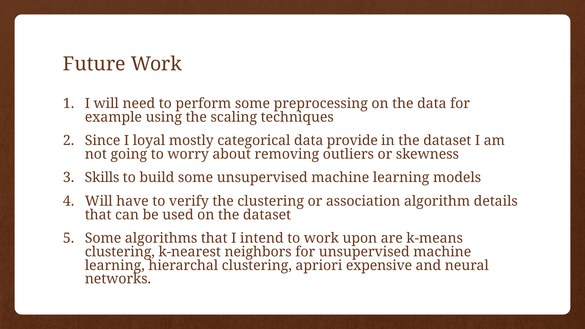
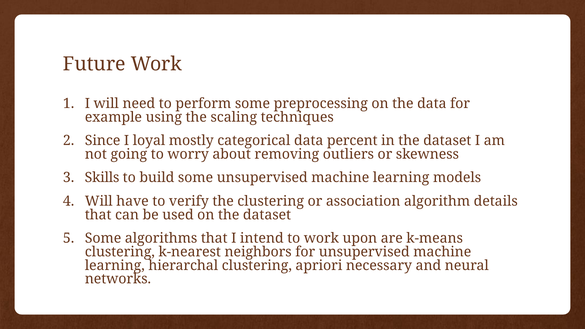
provide: provide -> percent
expensive: expensive -> necessary
